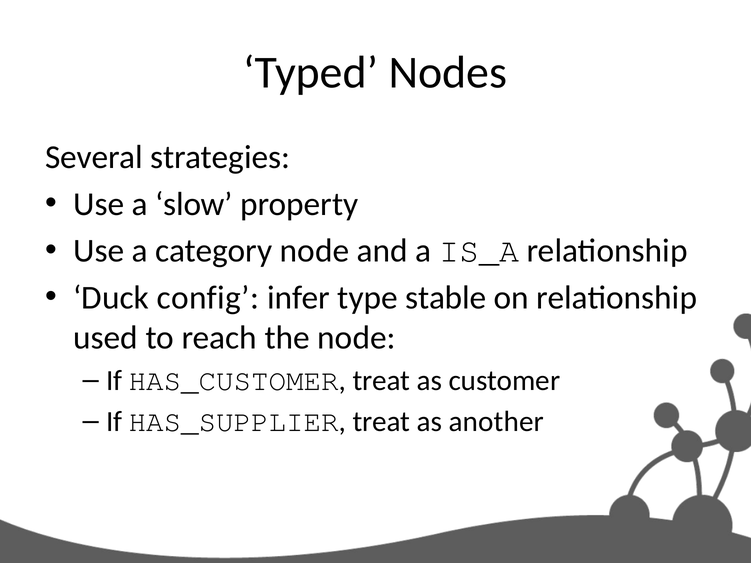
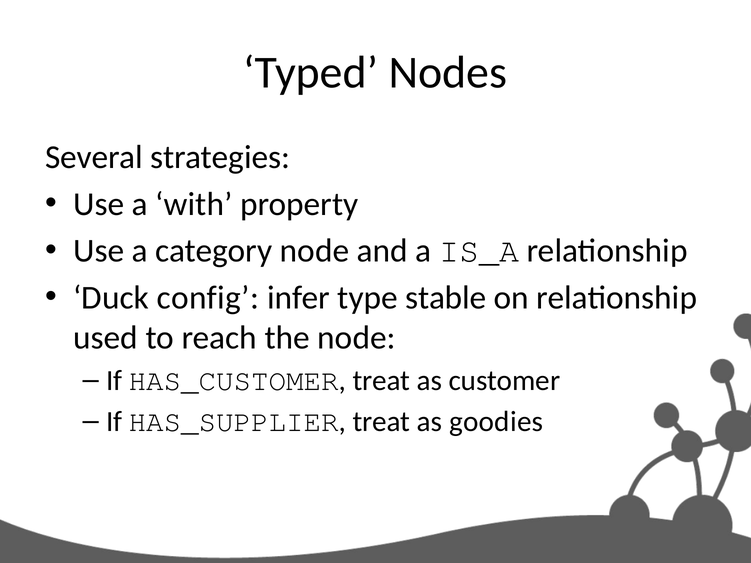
slow: slow -> with
another: another -> goodies
